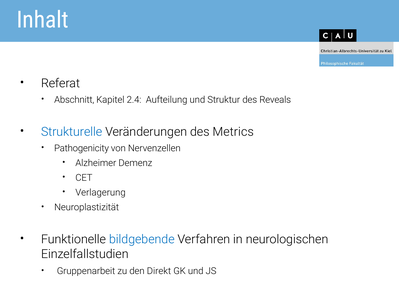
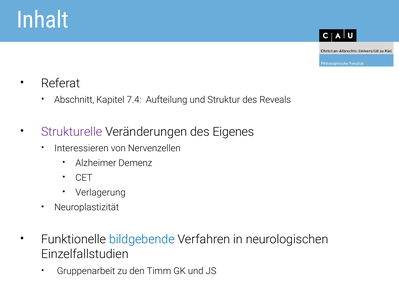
2.4: 2.4 -> 7.4
Strukturelle colour: blue -> purple
Metrics: Metrics -> Eigenes
Pathogenicity: Pathogenicity -> Interessieren
Direkt: Direkt -> Timm
